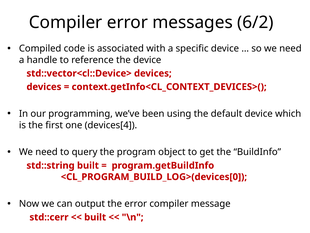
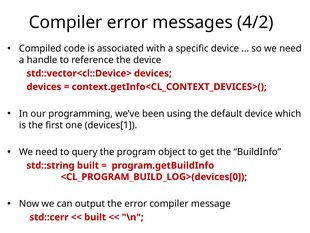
6/2: 6/2 -> 4/2
devices[4: devices[4 -> devices[1
